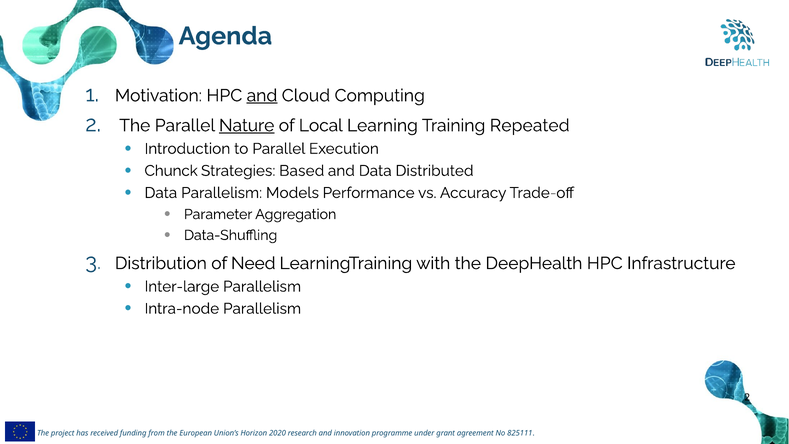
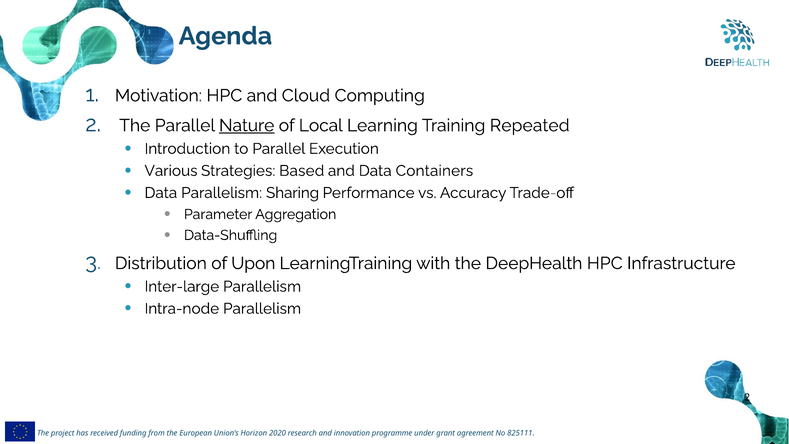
and at (262, 96) underline: present -> none
Chunck: Chunck -> Various
Distributed: Distributed -> Containers
Models: Models -> Sharing
Need: Need -> Upon
